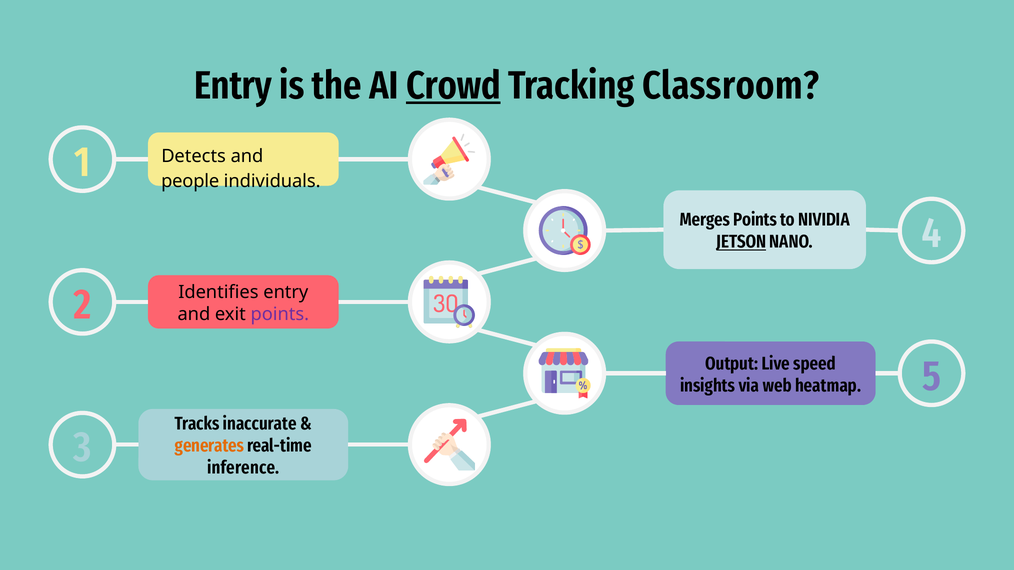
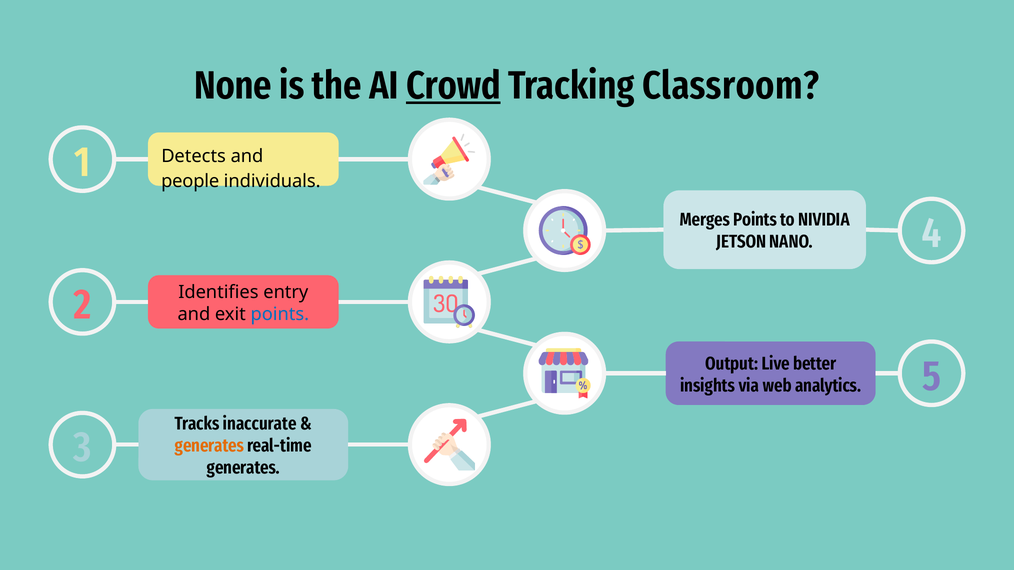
Entry at (233, 86): Entry -> None
JETSON underline: present -> none
points at (280, 314) colour: purple -> blue
speed: speed -> better
heatmap: heatmap -> analytics
inference at (243, 468): inference -> generates
